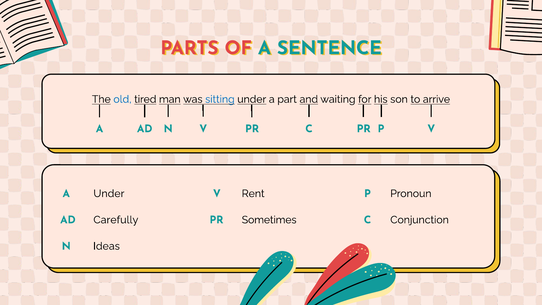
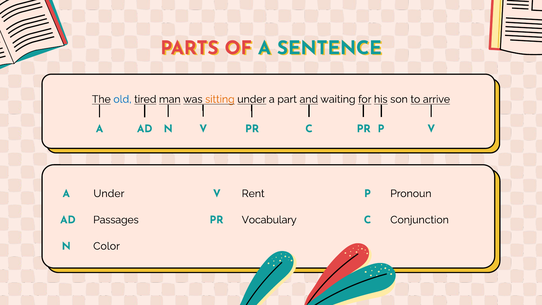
sitting colour: blue -> orange
Carefully: Carefully -> Passages
Sometimes: Sometimes -> Vocabulary
Ideas: Ideas -> Color
